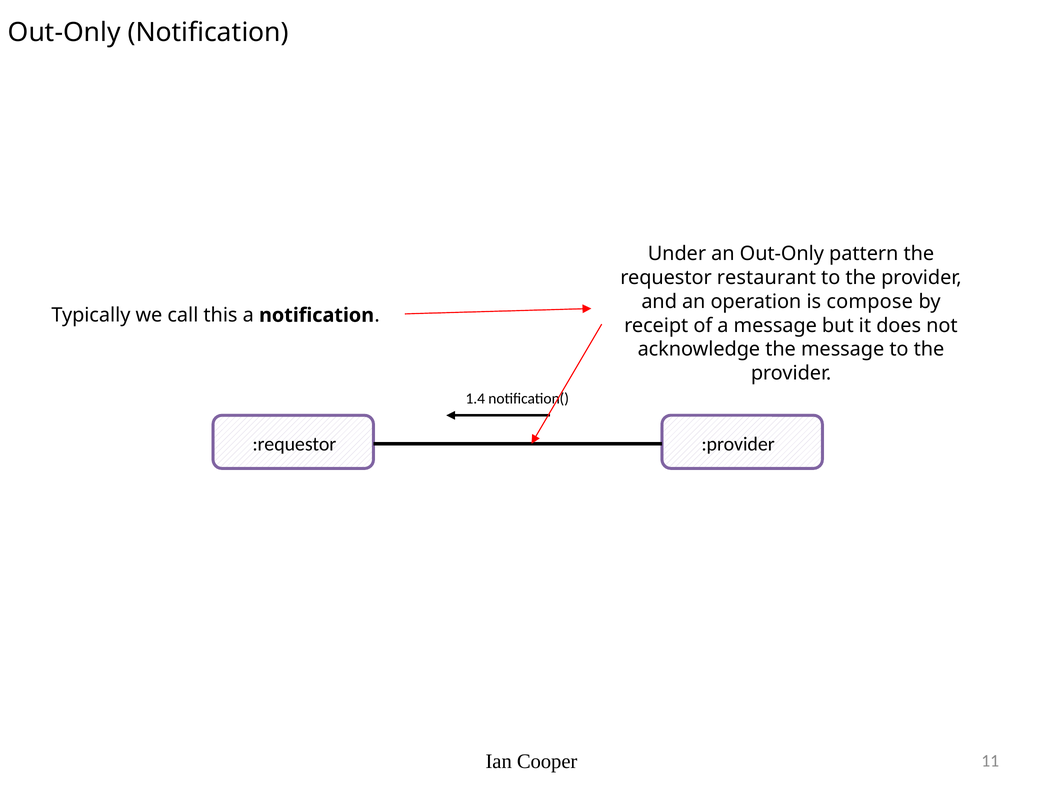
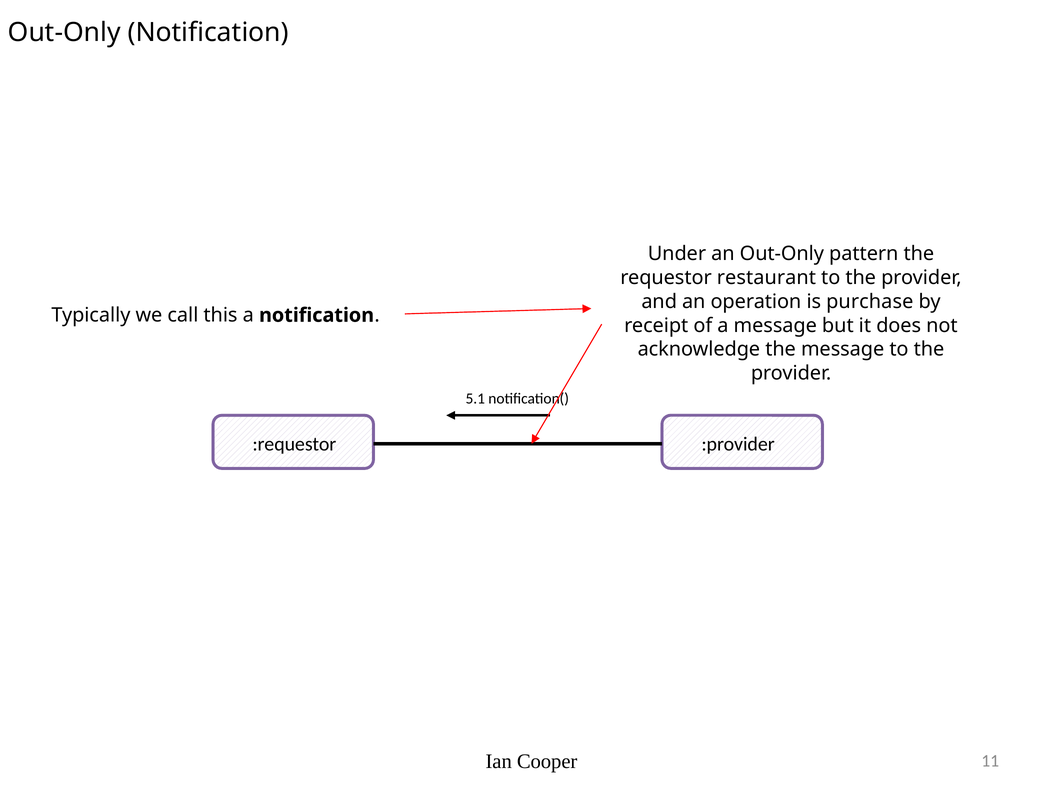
compose: compose -> purchase
1.4: 1.4 -> 5.1
